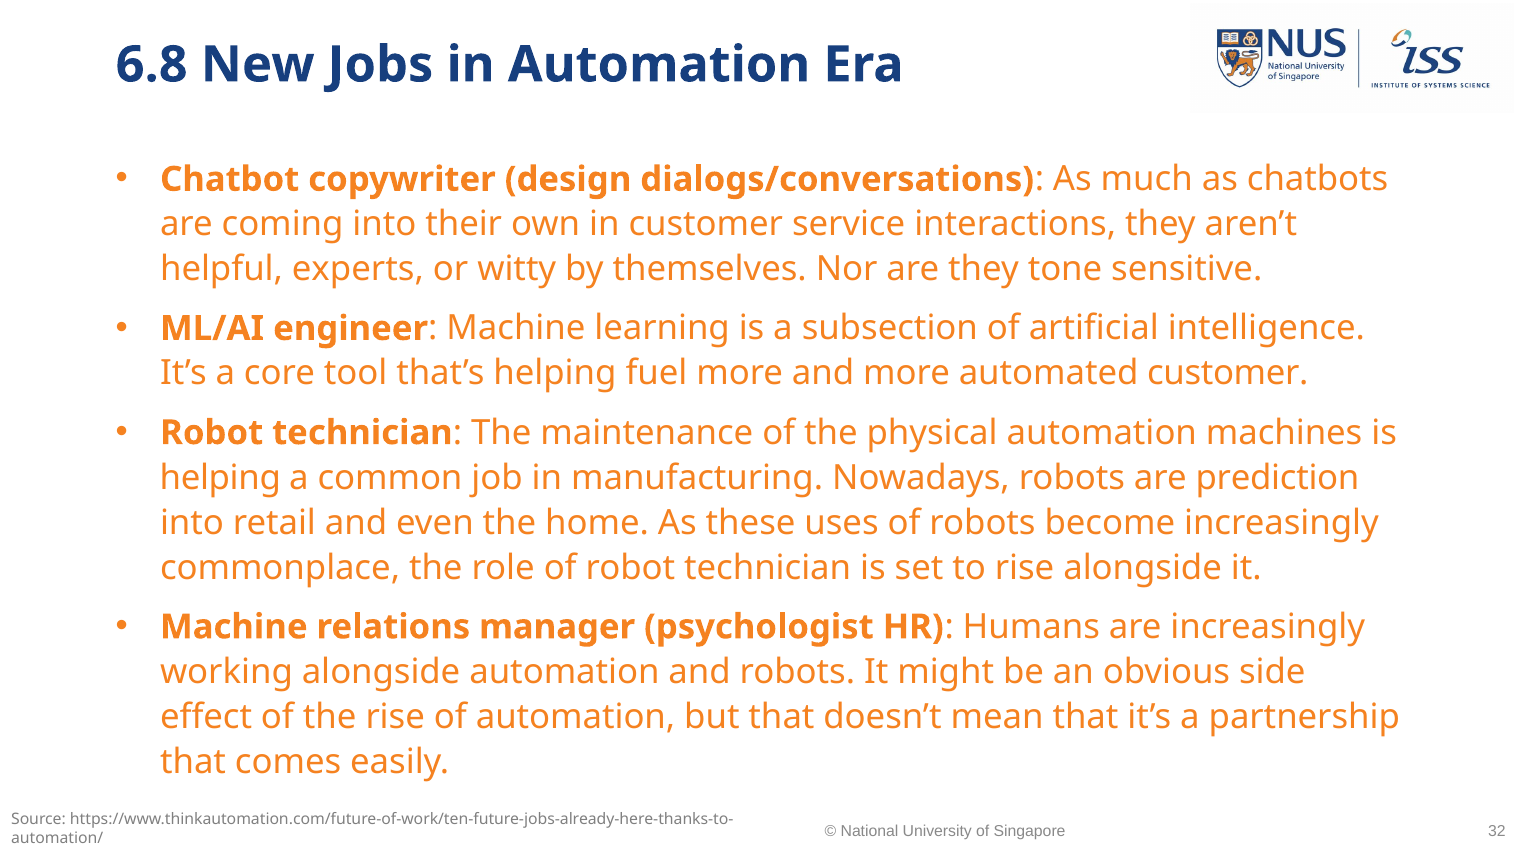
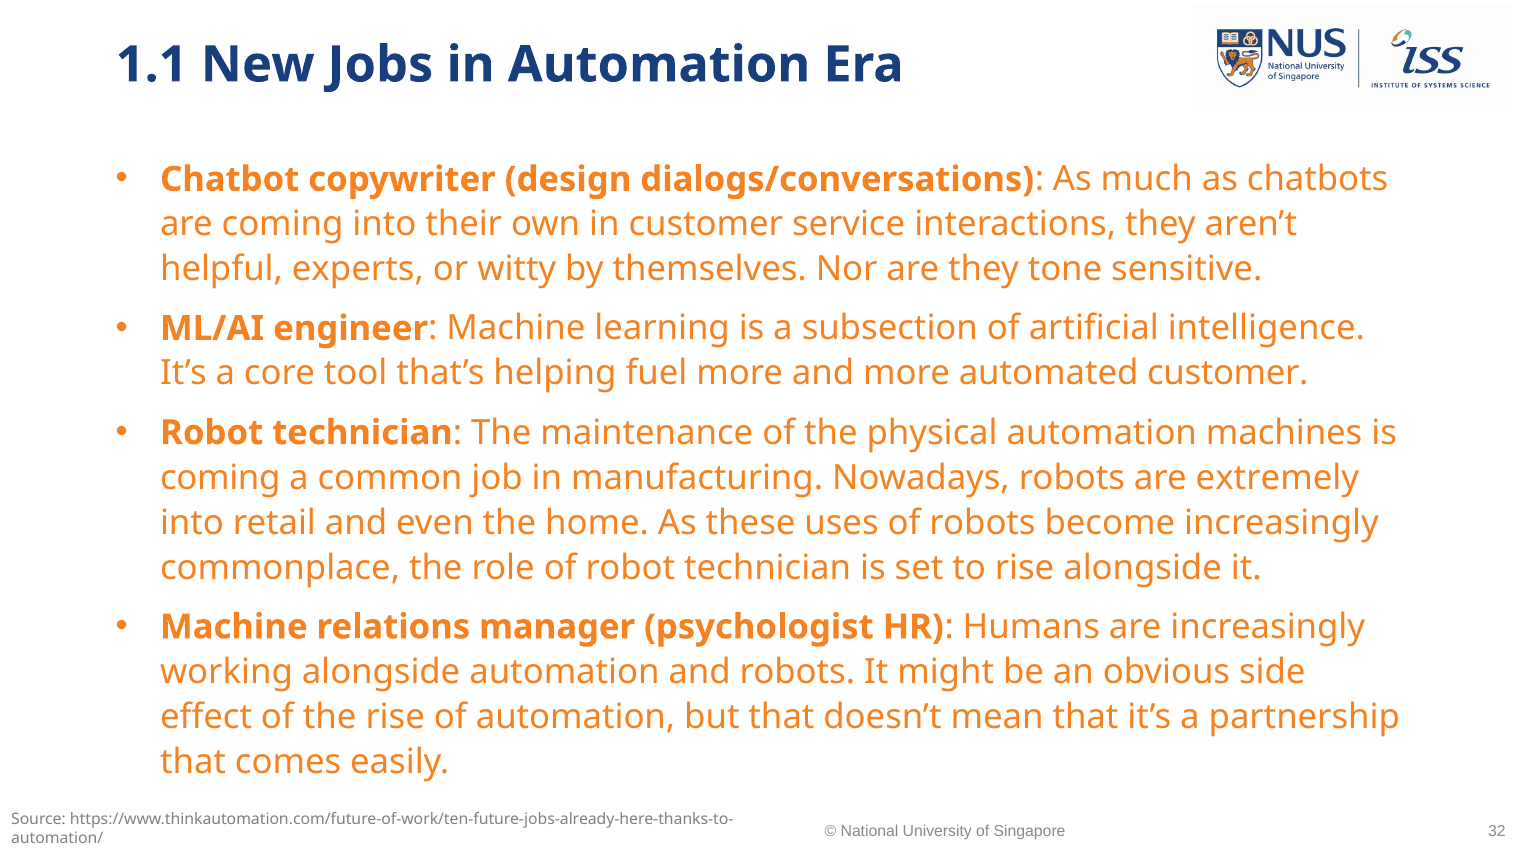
6.8: 6.8 -> 1.1
helping at (220, 478): helping -> coming
prediction: prediction -> extremely
